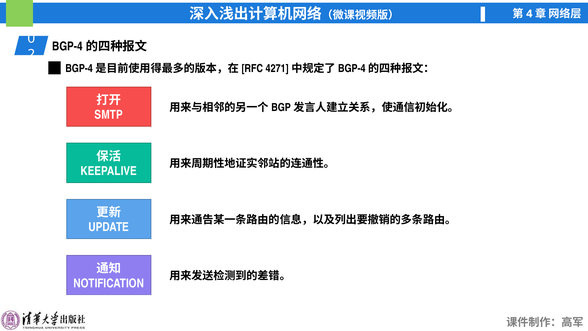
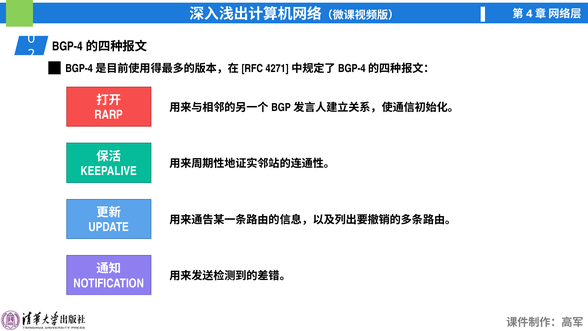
SMTP: SMTP -> RARP
